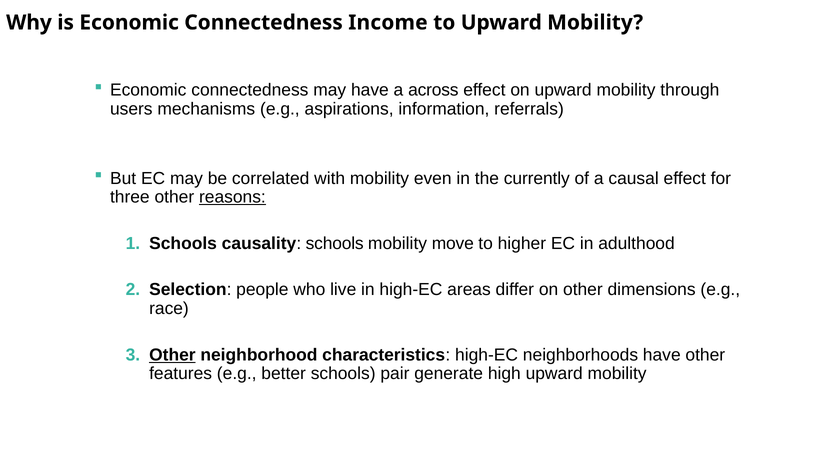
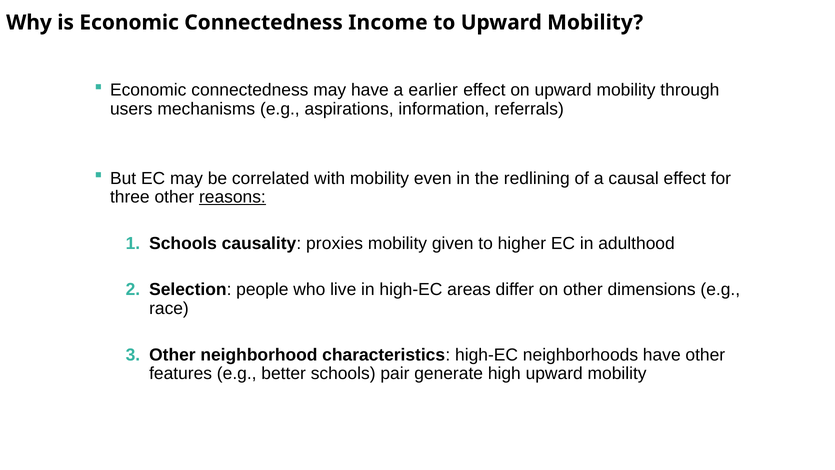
across: across -> earlier
currently: currently -> redlining
causality schools: schools -> proxies
move: move -> given
Other at (172, 355) underline: present -> none
